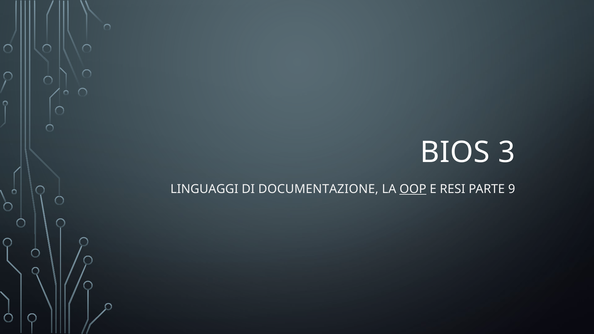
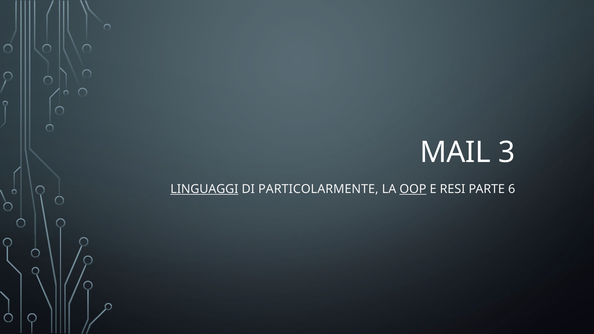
BIOS: BIOS -> MAIL
LINGUAGGI underline: none -> present
DOCUMENTAZIONE: DOCUMENTAZIONE -> PARTICOLARMENTE
9: 9 -> 6
